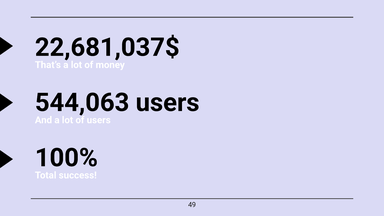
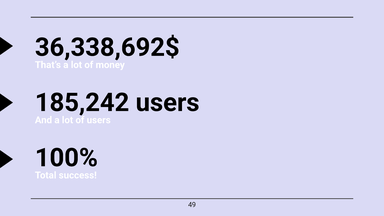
22,681,037$: 22,681,037$ -> 36,338,692$
544,063: 544,063 -> 185,242
